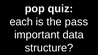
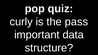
each: each -> curly
